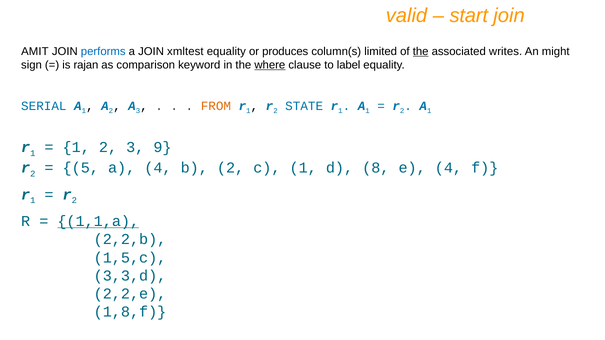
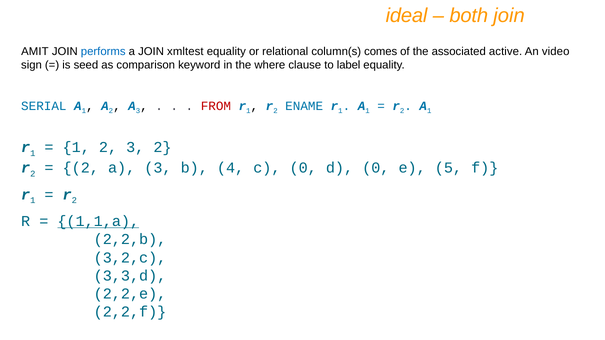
valid: valid -> ideal
start: start -> both
produces: produces -> relational
limited: limited -> comes
the at (421, 51) underline: present -> none
writes: writes -> active
might: might -> video
rajan: rajan -> seed
where underline: present -> none
FROM colour: orange -> red
STATE: STATE -> ENAME
3 9: 9 -> 2
5 at (81, 168): 5 -> 2
4 at (158, 168): 4 -> 3
b 2: 2 -> 4
c 1: 1 -> 0
d 8: 8 -> 0
e 4: 4 -> 5
1,5,c: 1,5,c -> 3,2,c
1,8,f: 1,8,f -> 2,2,f
